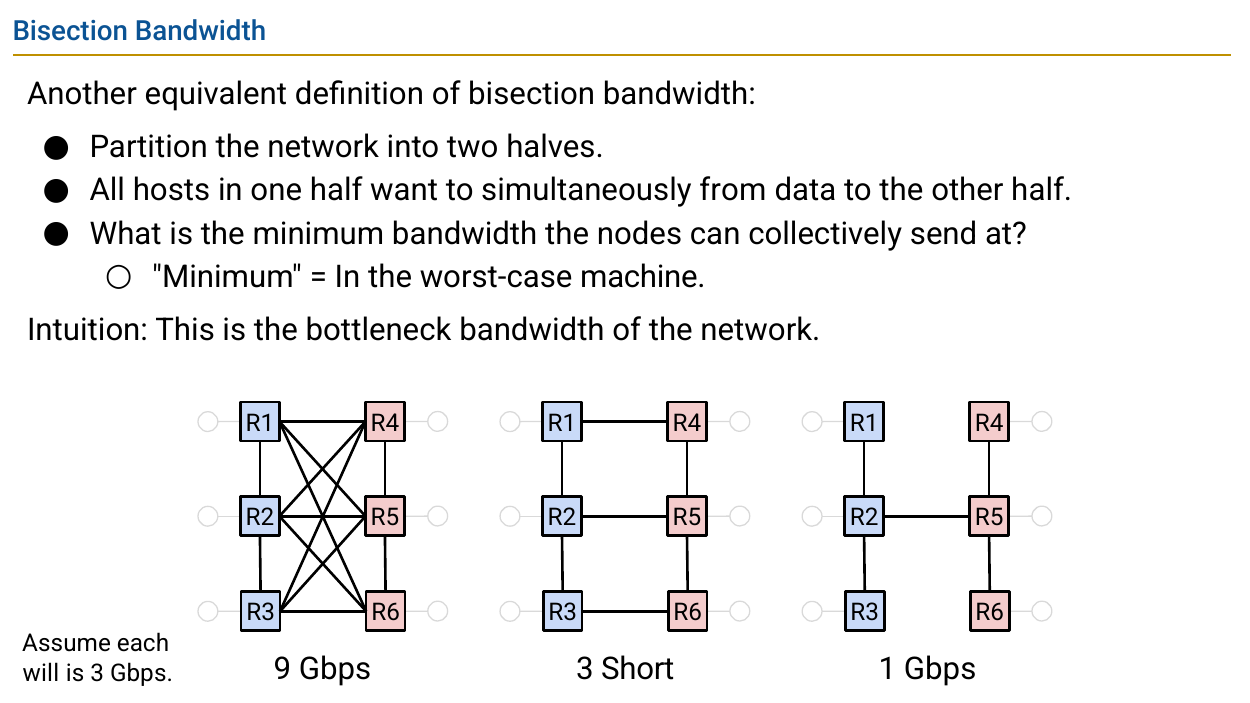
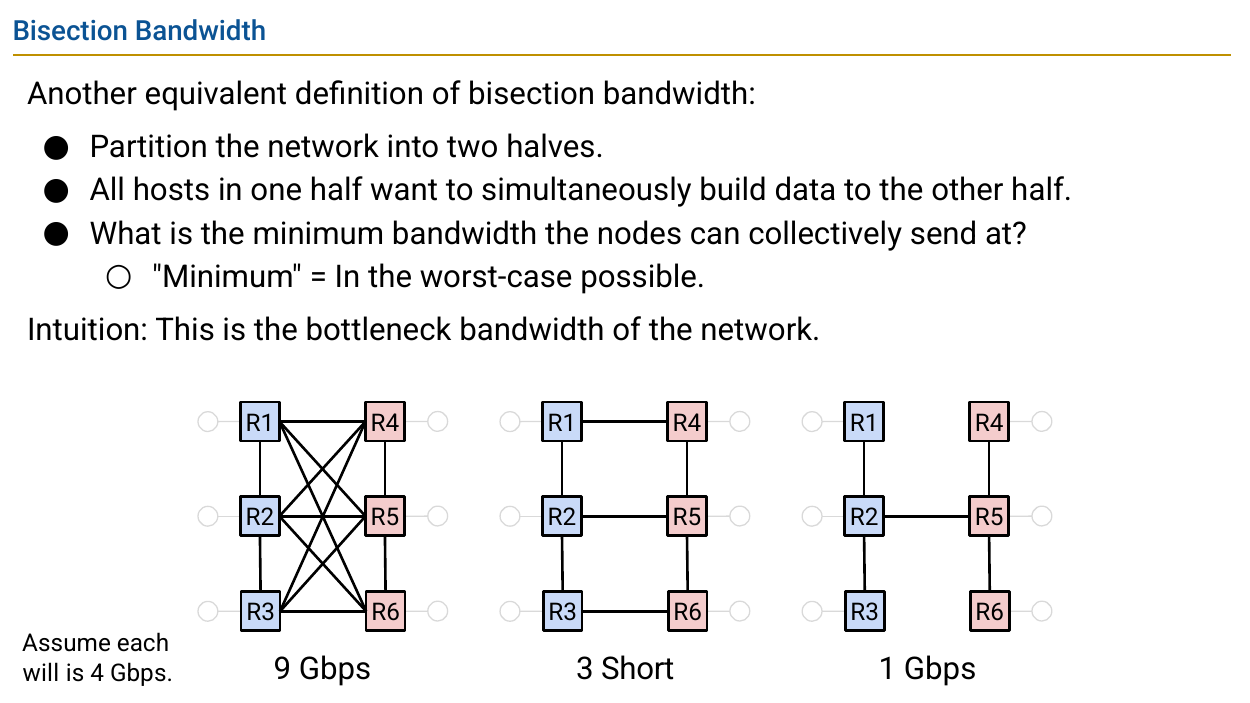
from: from -> build
machine: machine -> possible
is 3: 3 -> 4
